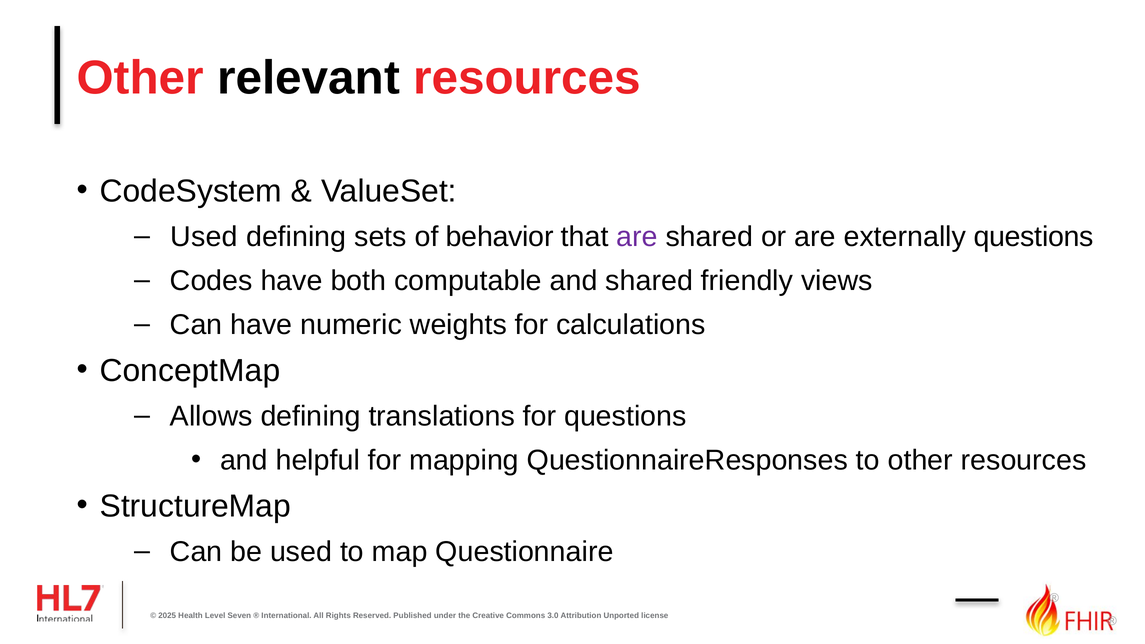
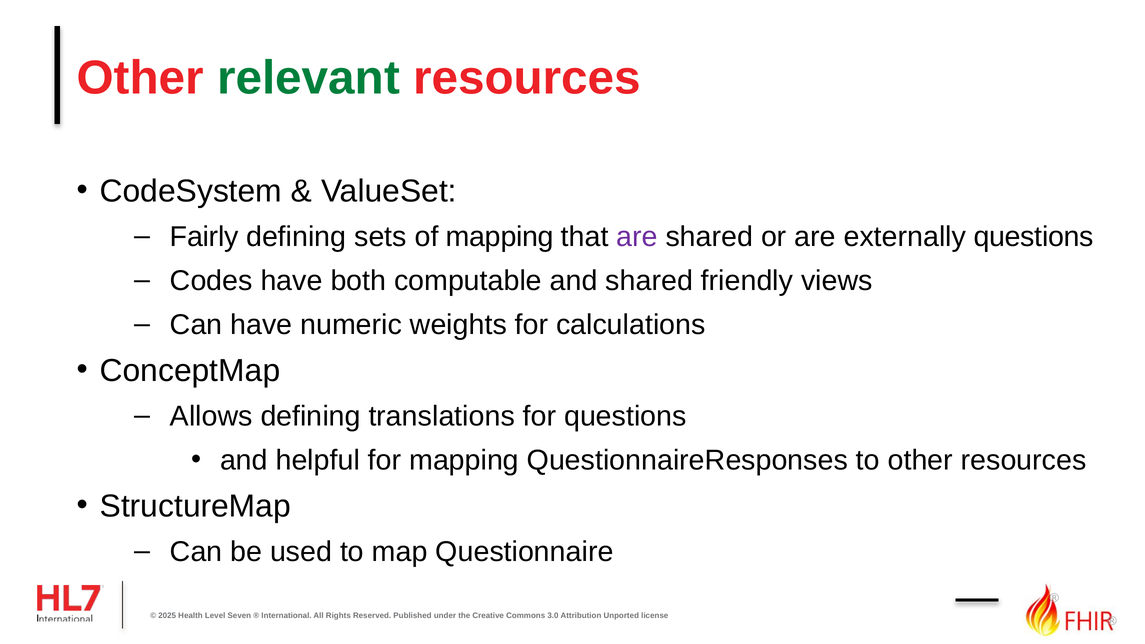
relevant colour: black -> green
Used at (204, 237): Used -> Fairly
of behavior: behavior -> mapping
